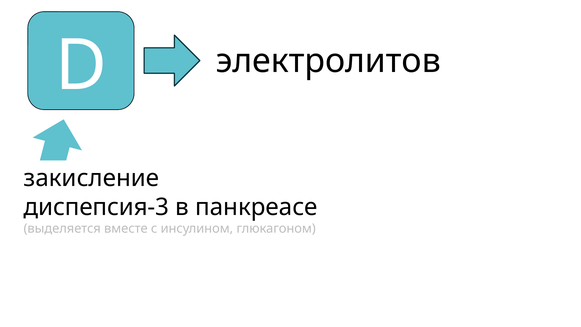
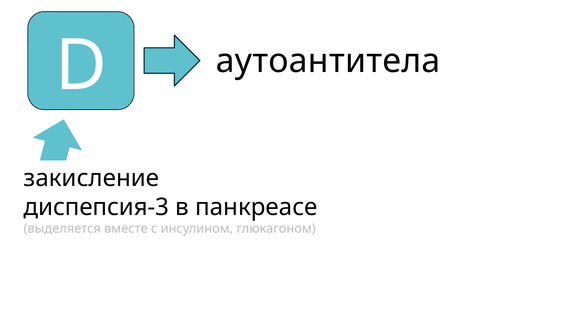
электролитов: электролитов -> аутоантитела
